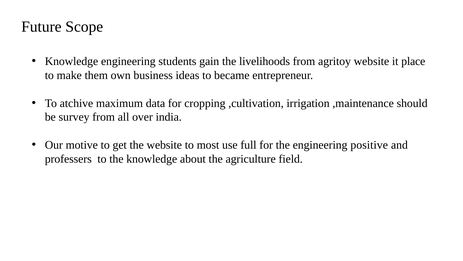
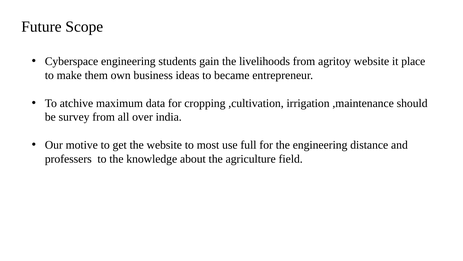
Knowledge at (71, 61): Knowledge -> Cyberspace
positive: positive -> distance
